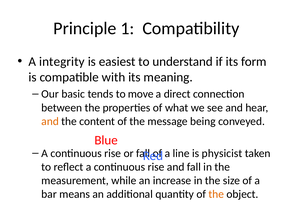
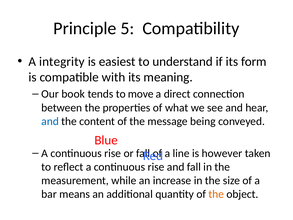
1: 1 -> 5
basic: basic -> book
and at (50, 121) colour: orange -> blue
physicist: physicist -> however
